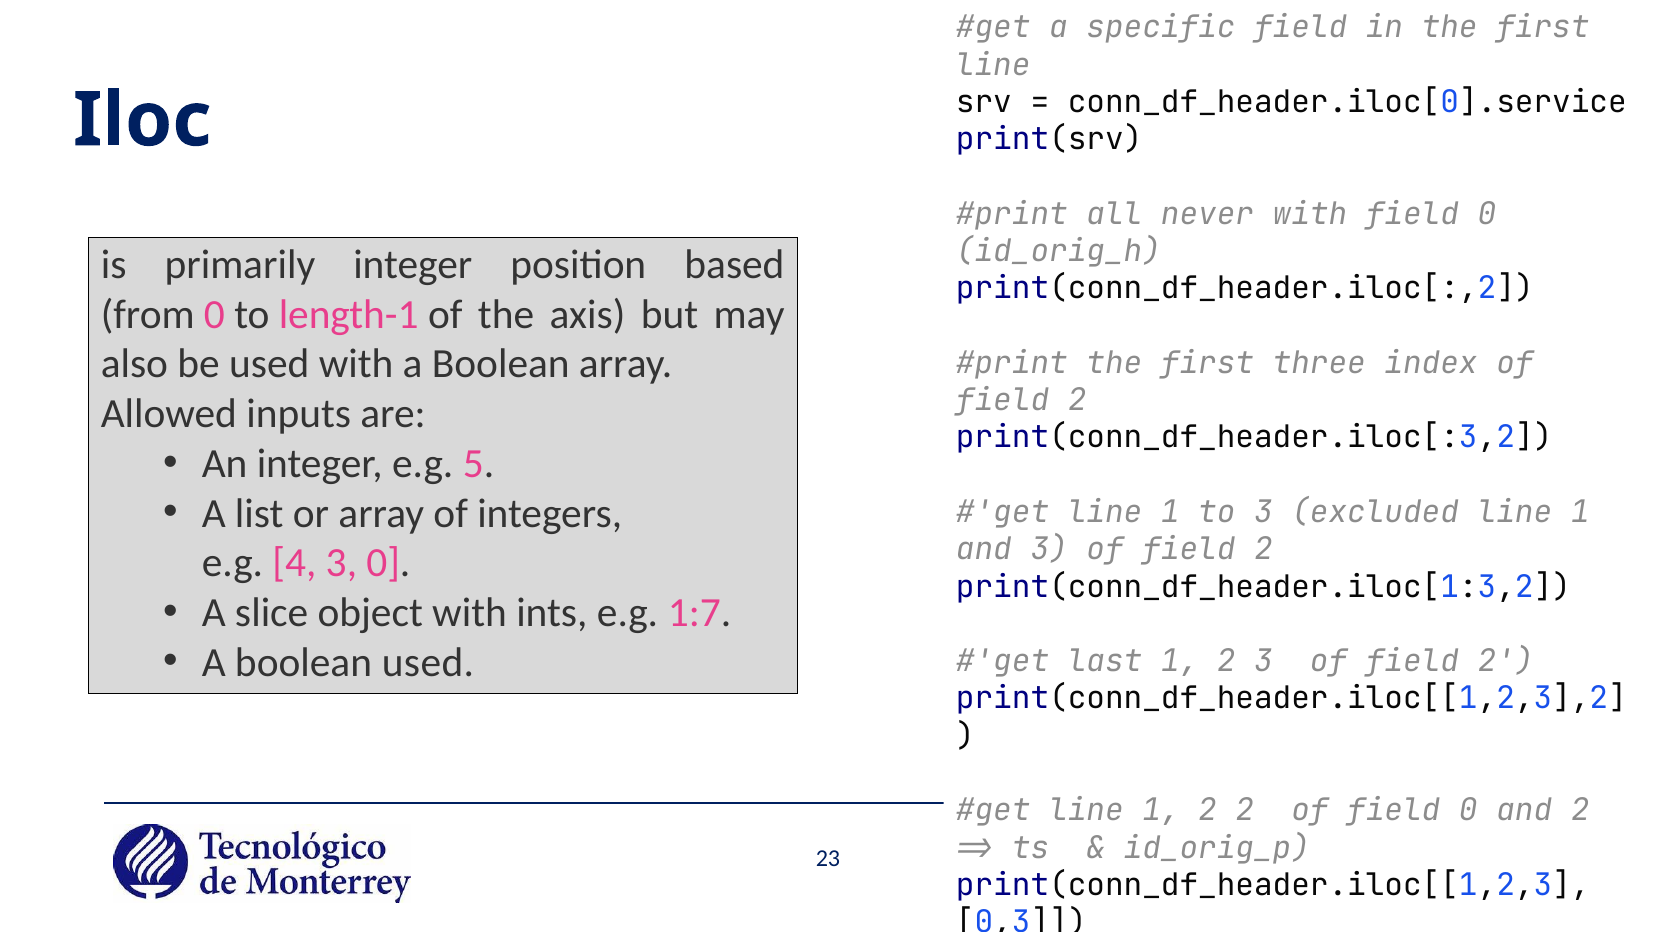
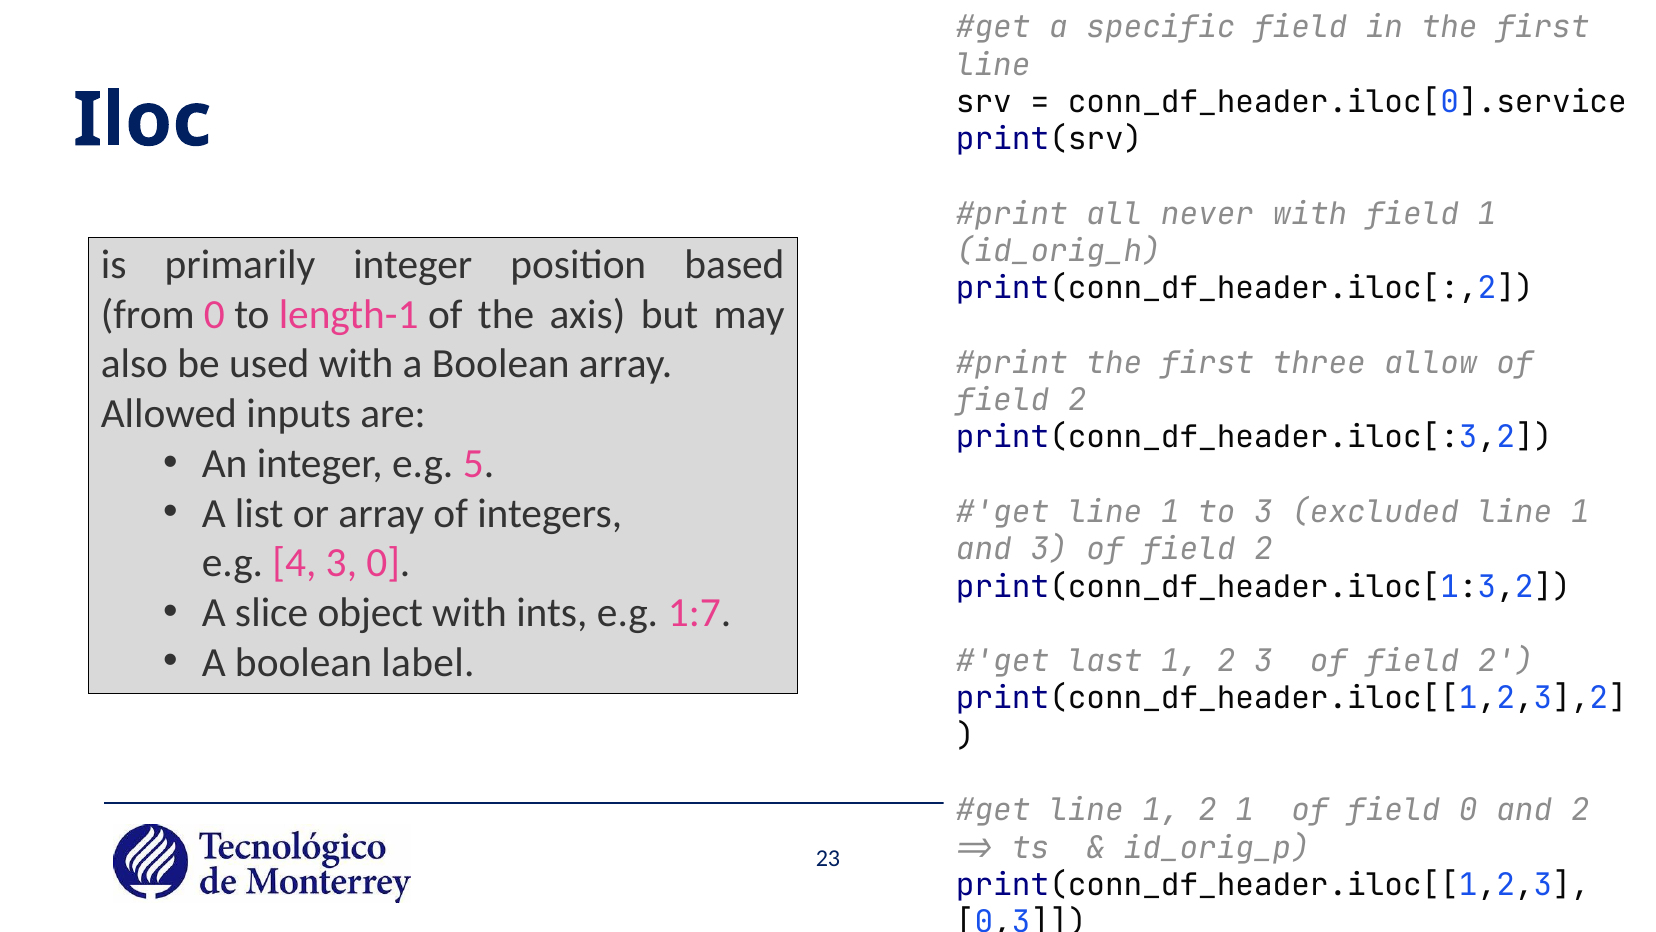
with field 0: 0 -> 1
index: index -> allow
boolean used: used -> label
2 2: 2 -> 1
